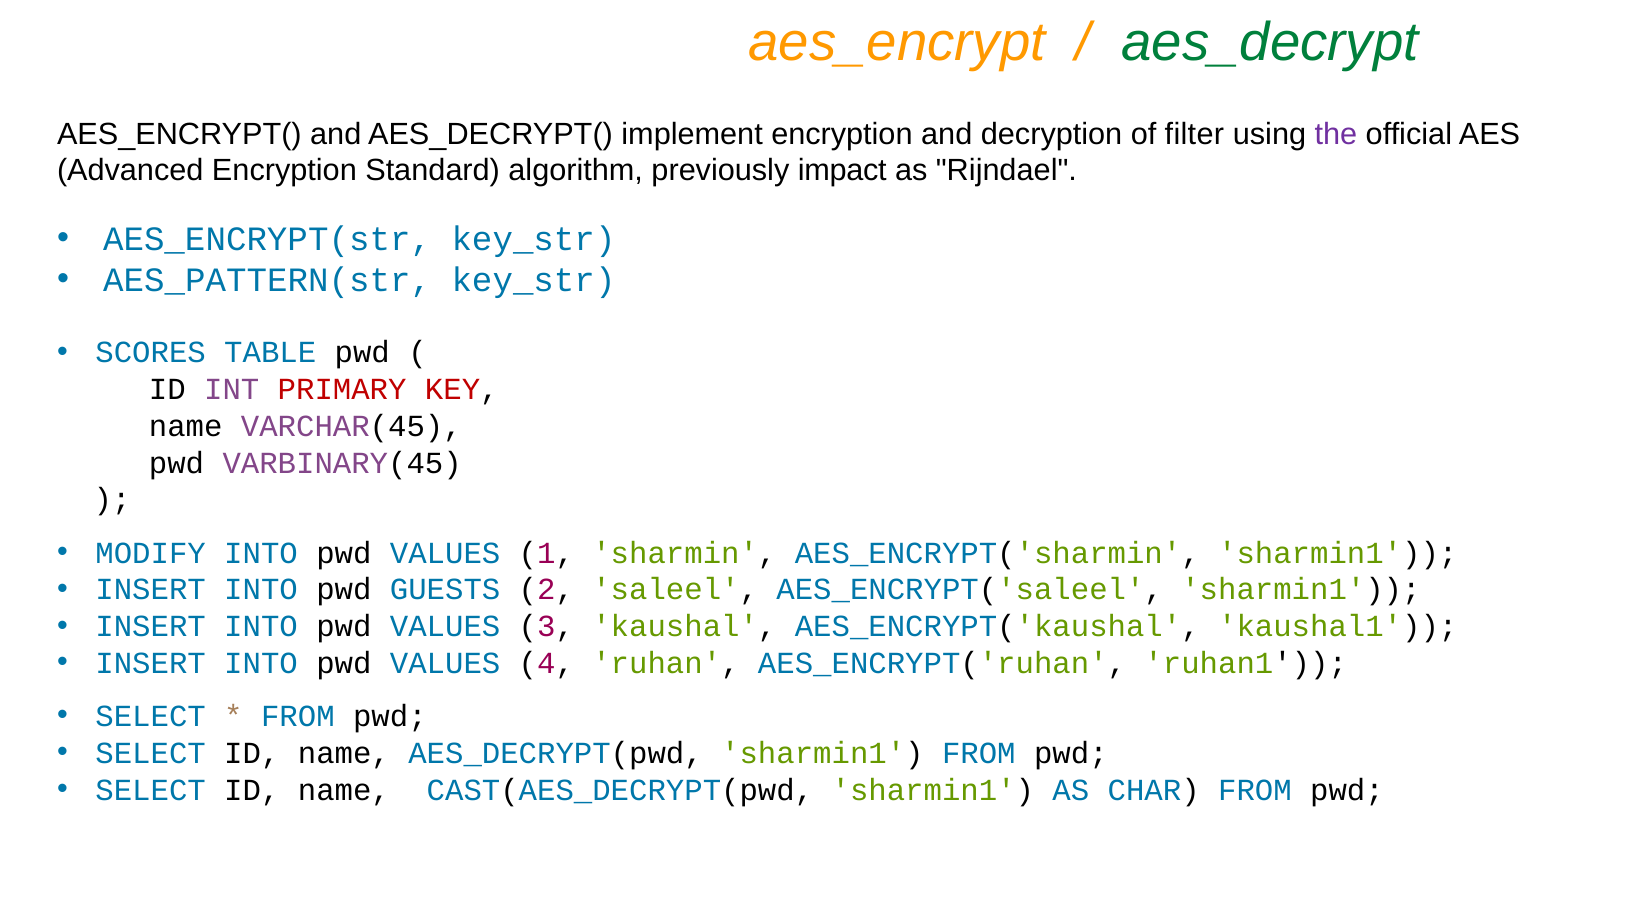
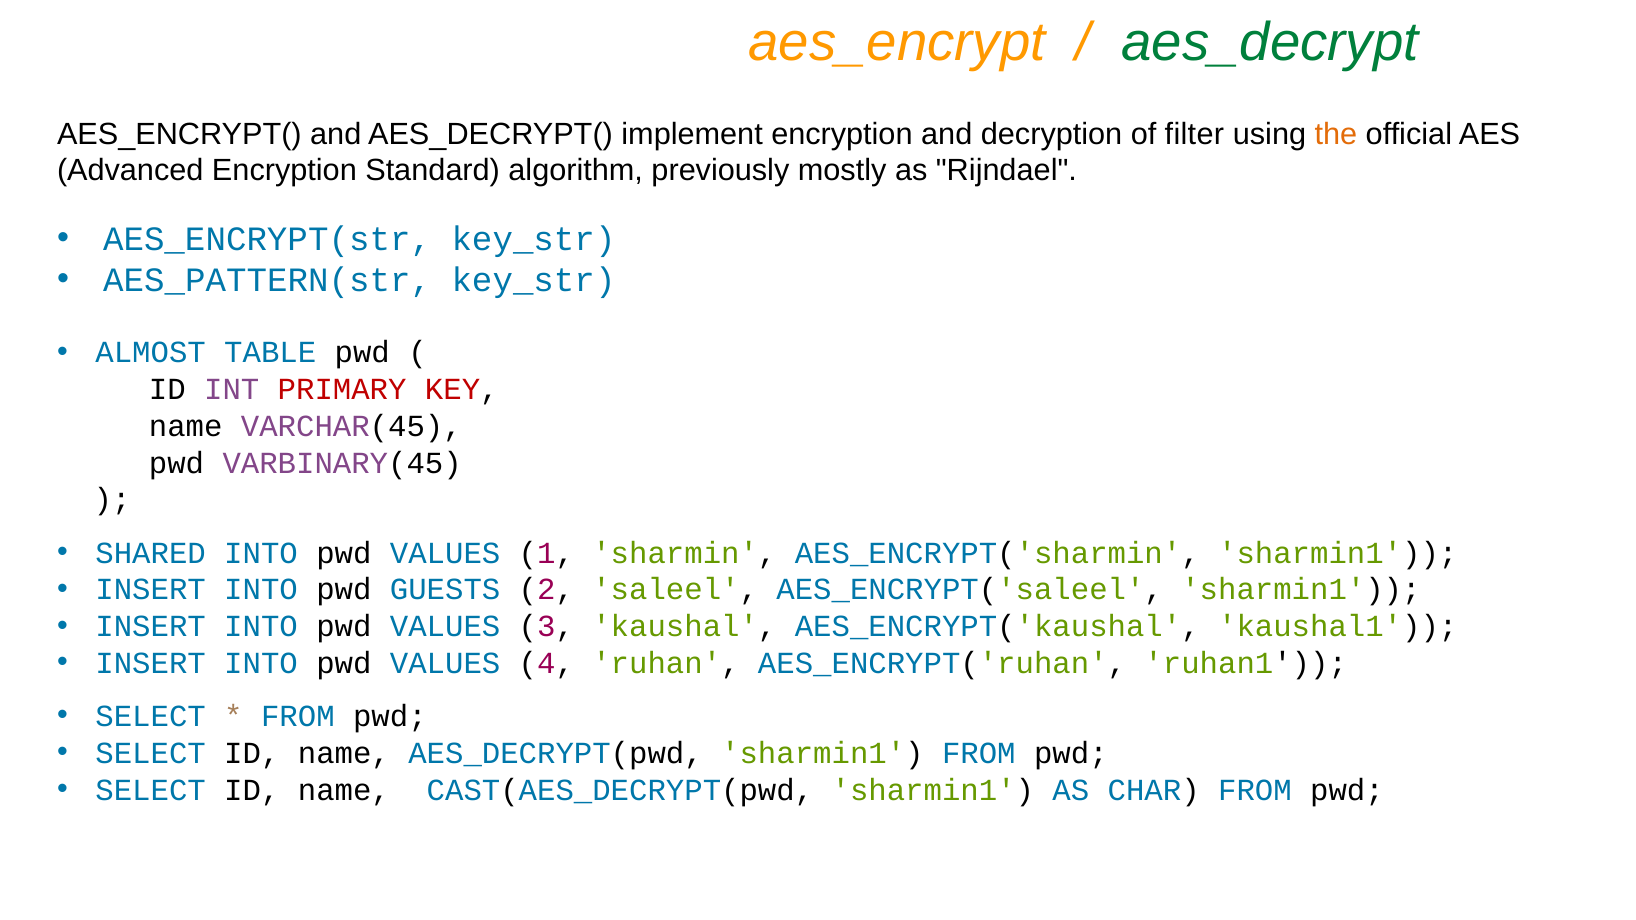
the colour: purple -> orange
impact: impact -> mostly
SCORES: SCORES -> ALMOST
MODIFY: MODIFY -> SHARED
